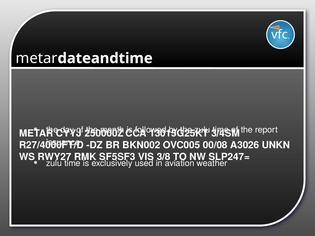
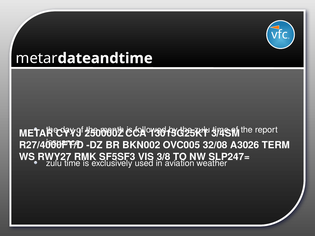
00/08: 00/08 -> 32/08
UNKN: UNKN -> TERM
